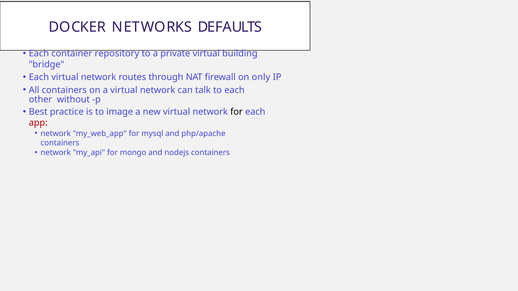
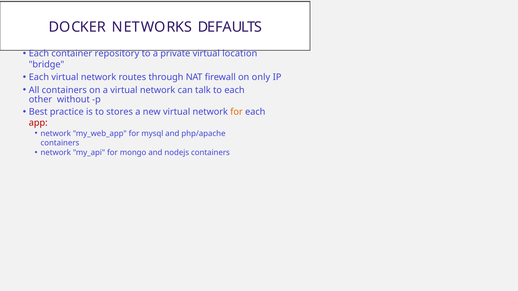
building: building -> location
image: image -> stores
for at (237, 112) colour: black -> orange
